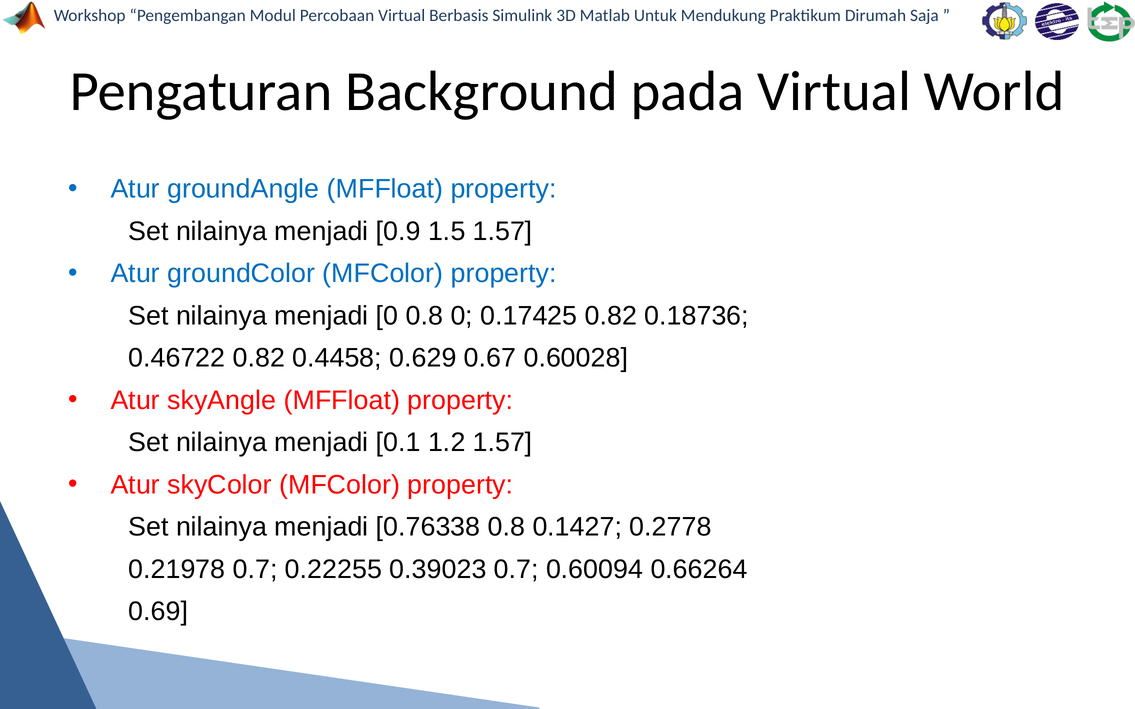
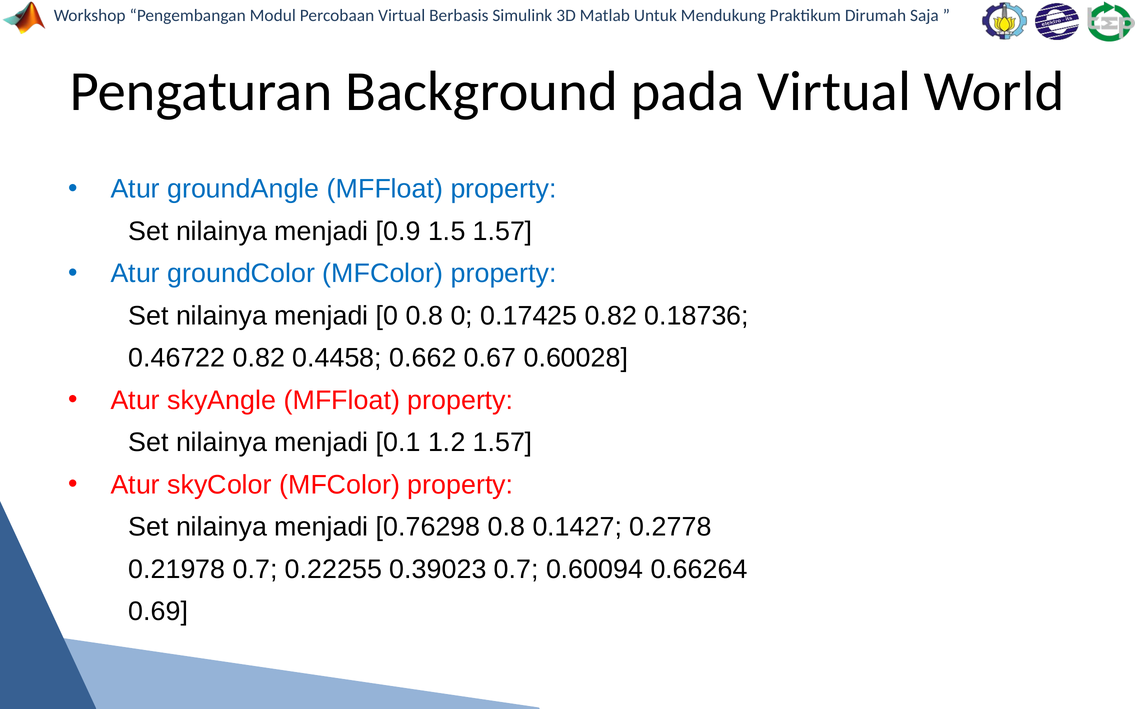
0.629: 0.629 -> 0.662
0.76338: 0.76338 -> 0.76298
